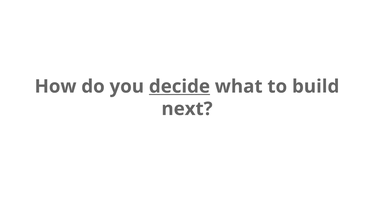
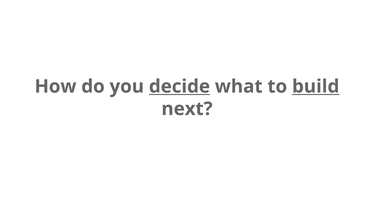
build underline: none -> present
